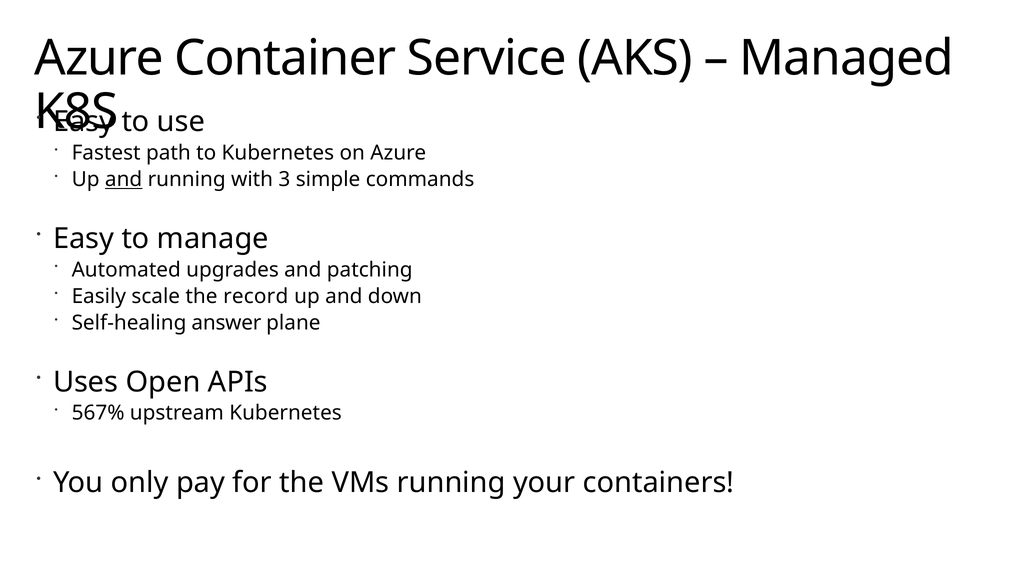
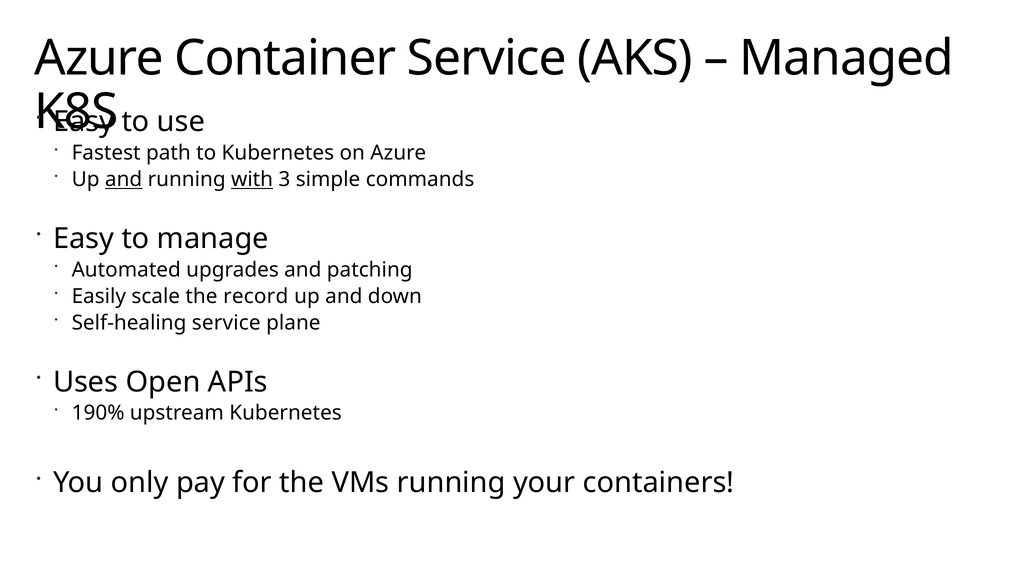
with underline: none -> present
Self-healing answer: answer -> service
567%: 567% -> 190%
